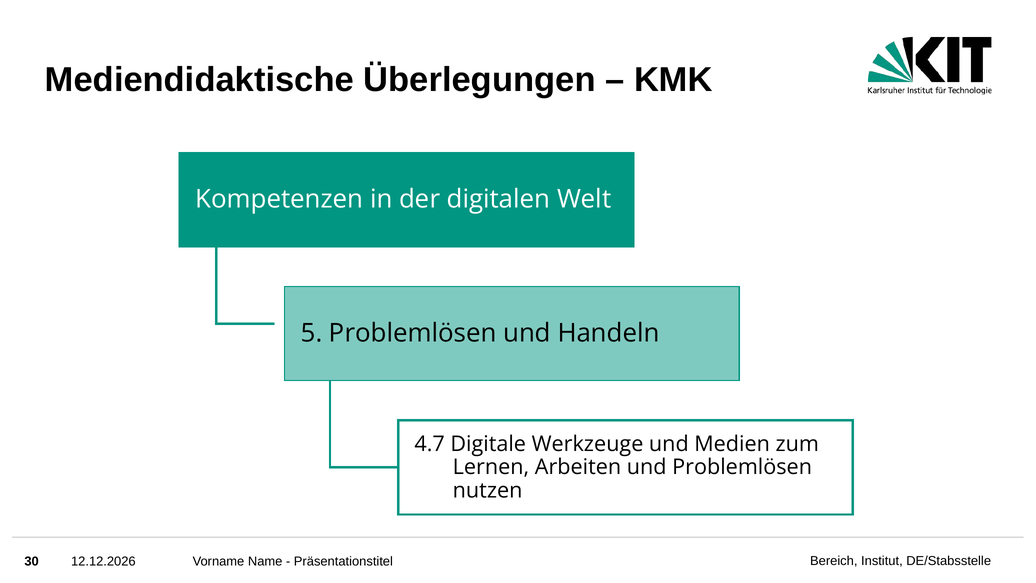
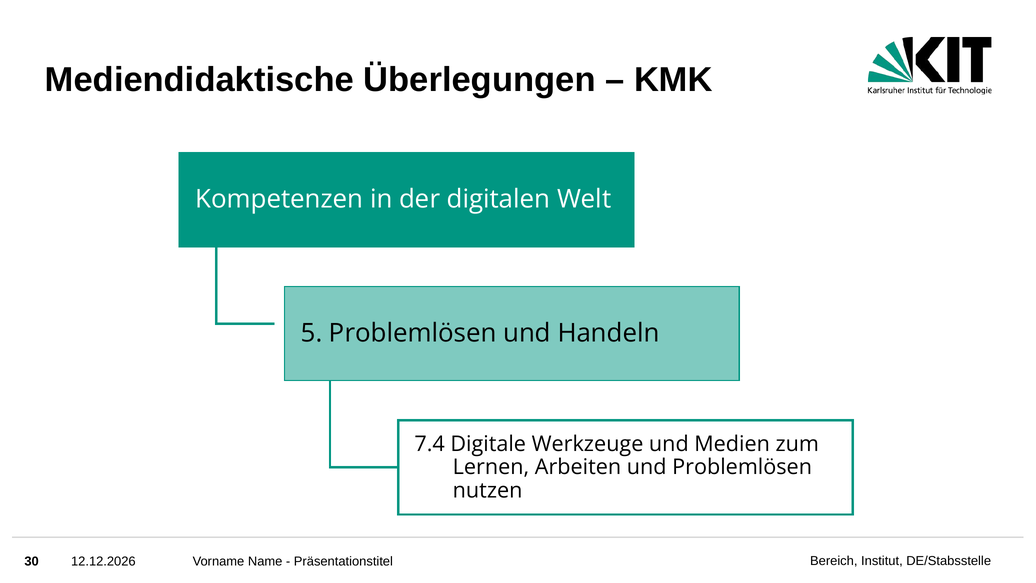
4.7: 4.7 -> 7.4
